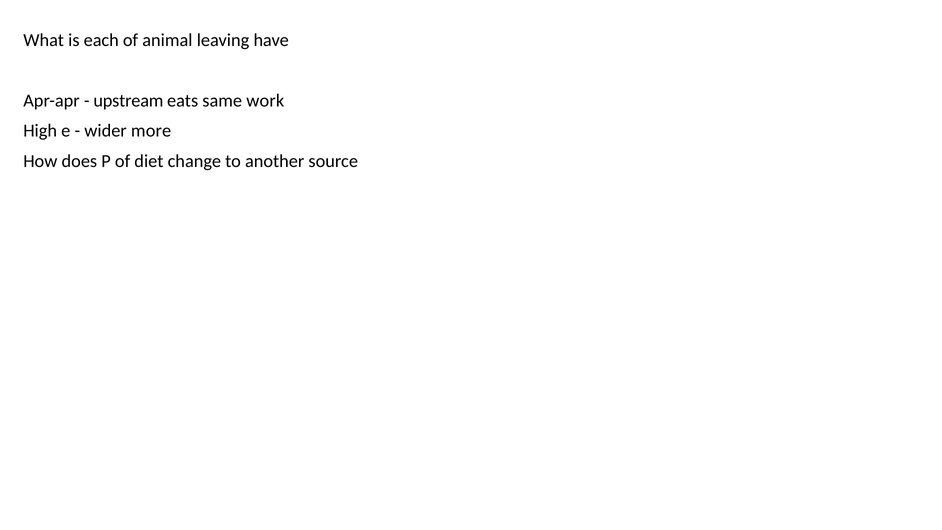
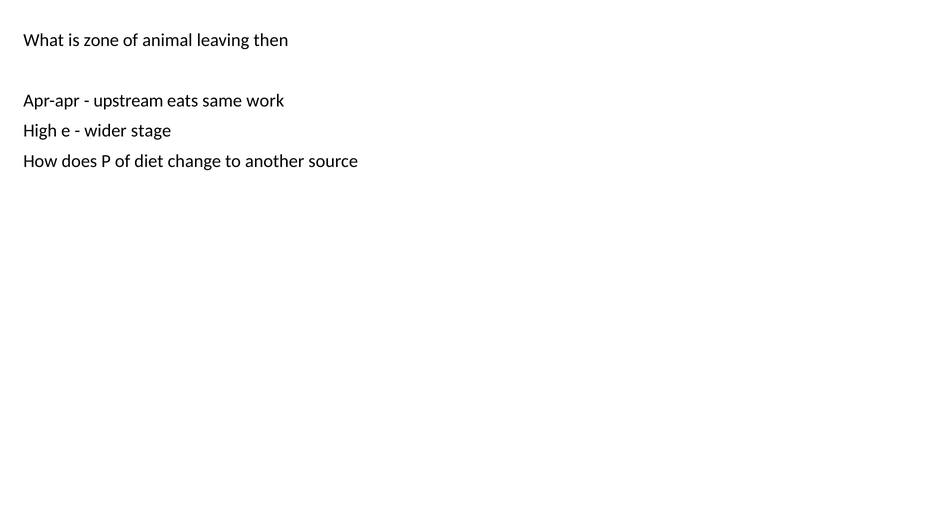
each: each -> zone
have: have -> then
more: more -> stage
